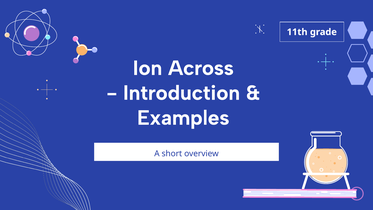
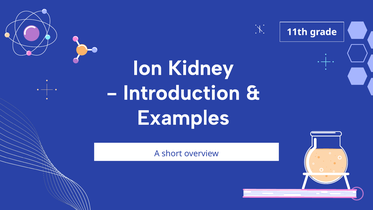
Across: Across -> Kidney
